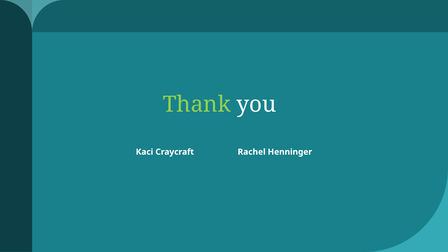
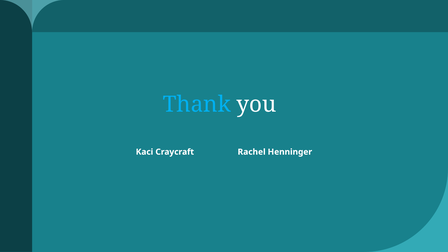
Thank colour: light green -> light blue
